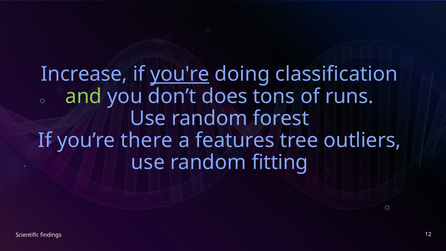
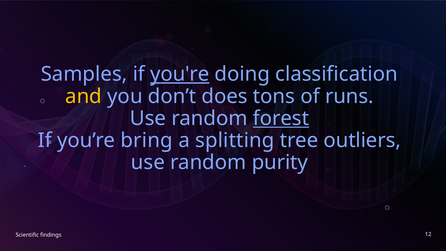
Increase: Increase -> Samples
and colour: light green -> yellow
forest underline: none -> present
there: there -> bring
features: features -> splitting
fitting: fitting -> purity
